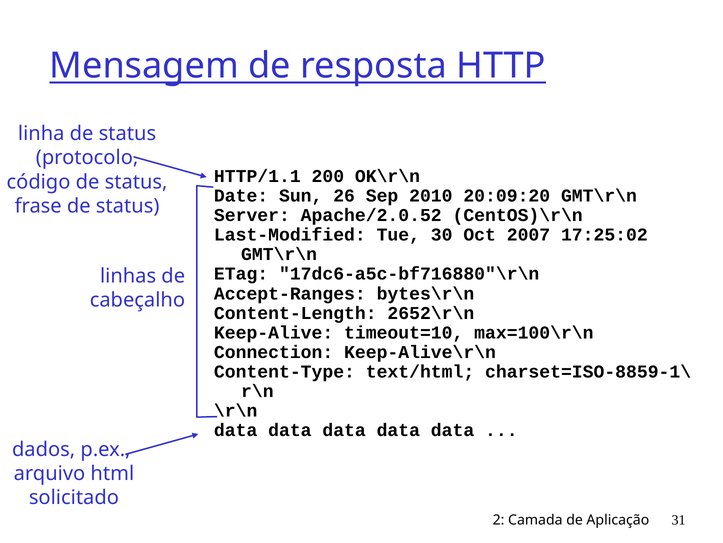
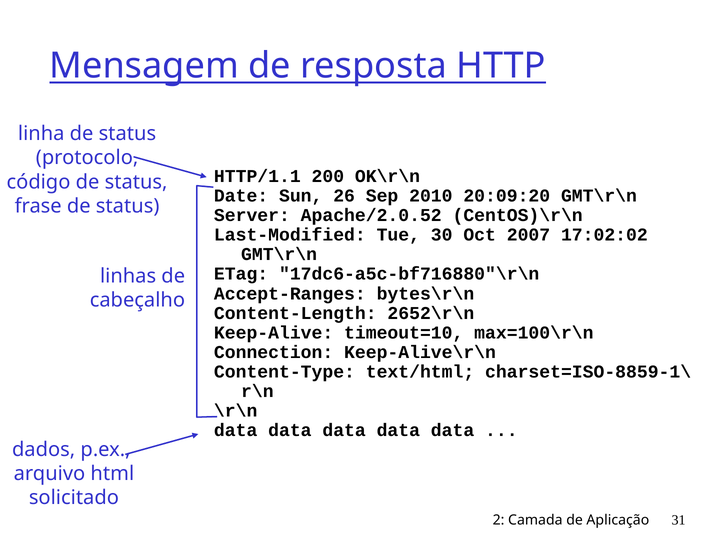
17:25:02: 17:25:02 -> 17:02:02
